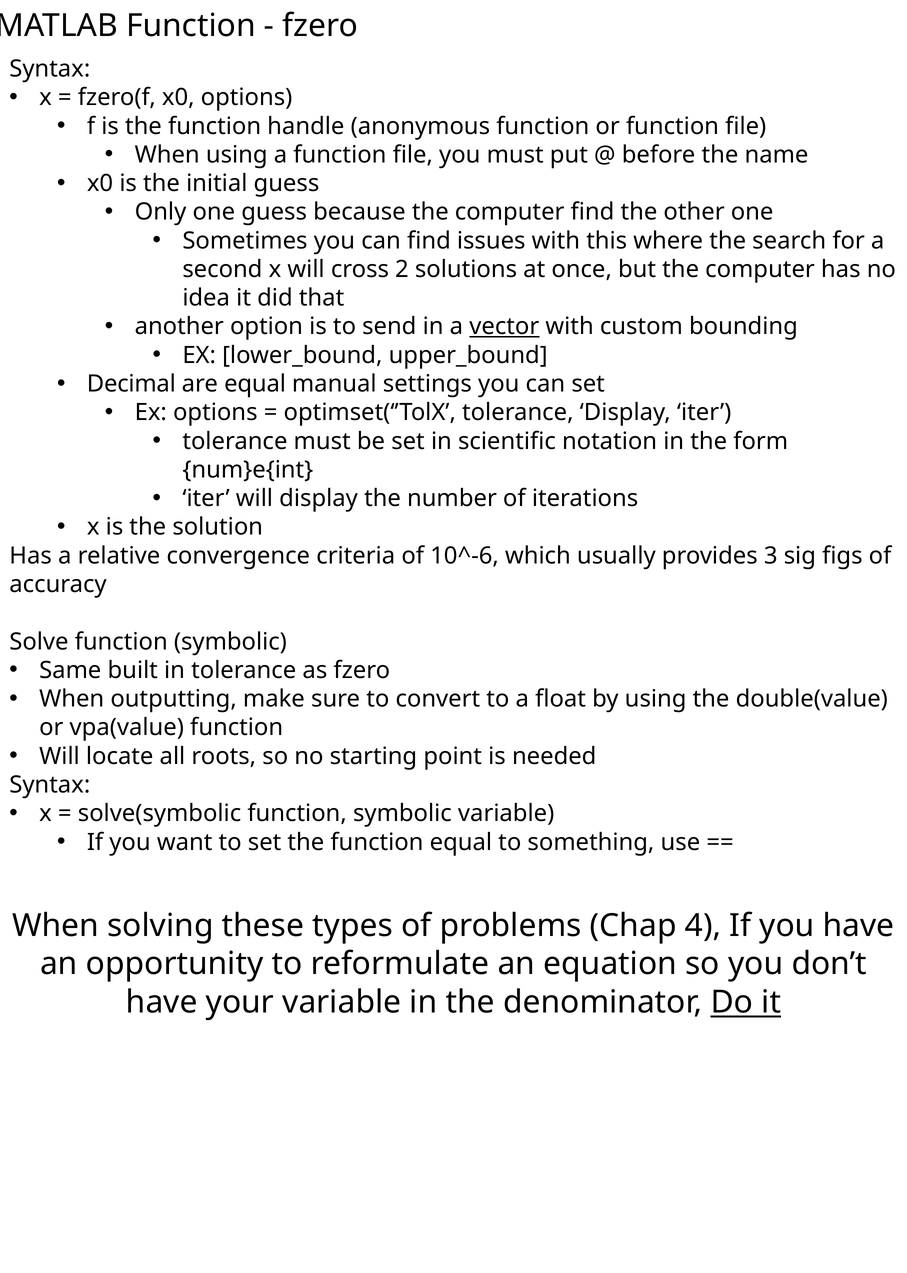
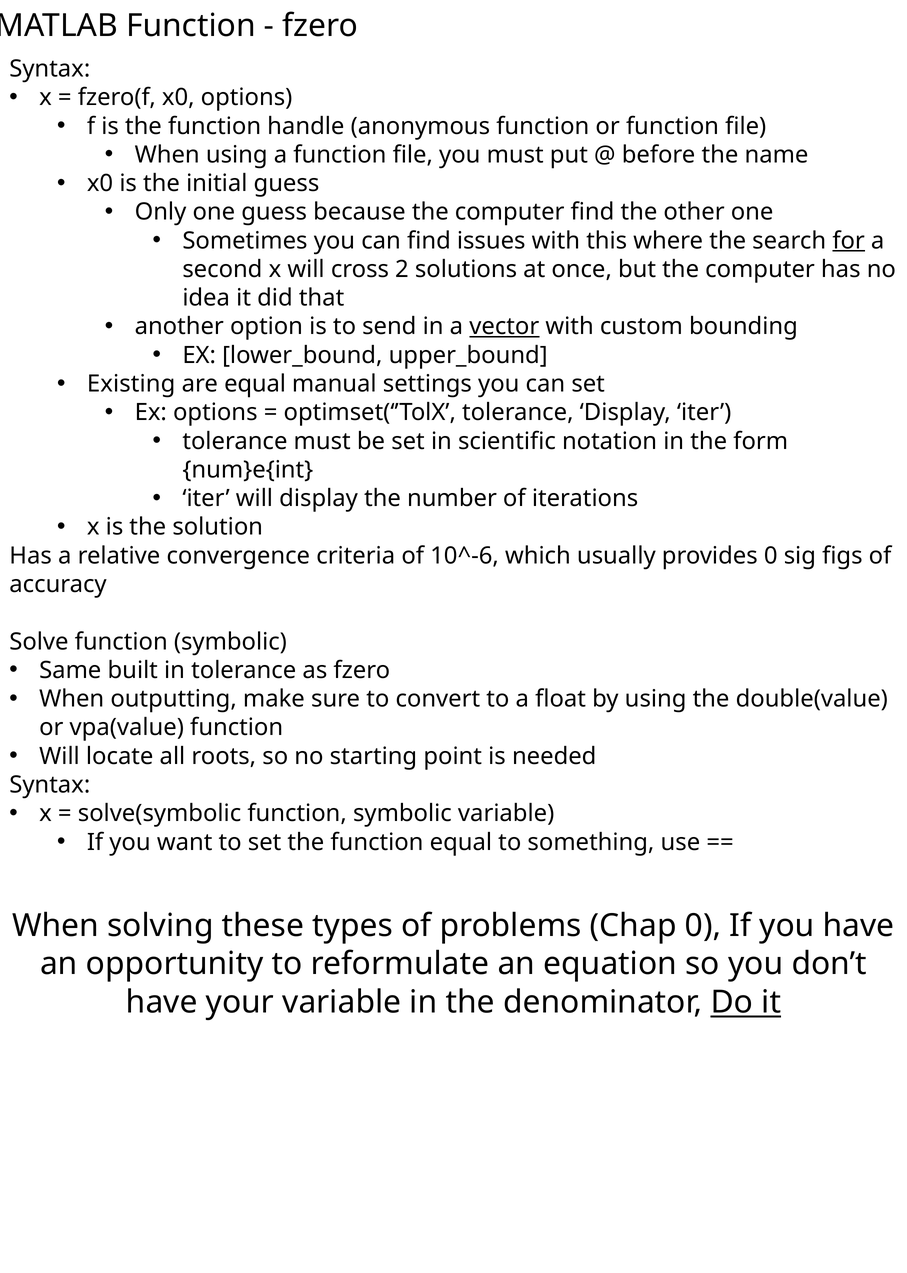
for underline: none -> present
Decimal: Decimal -> Existing
provides 3: 3 -> 0
Chap 4: 4 -> 0
